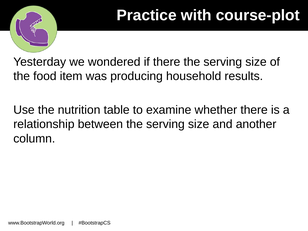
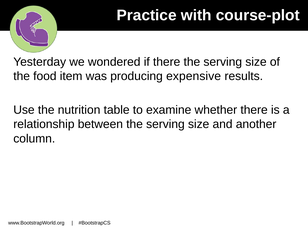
household: household -> expensive
